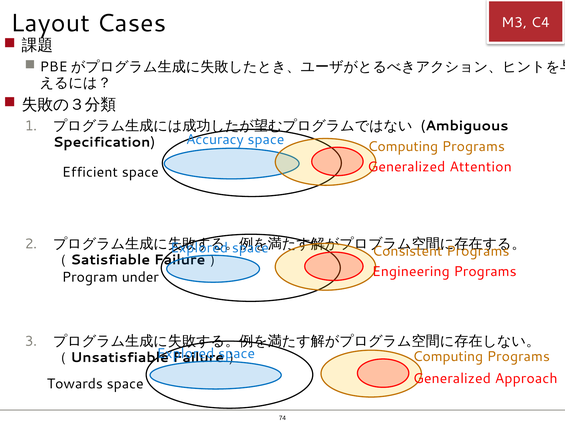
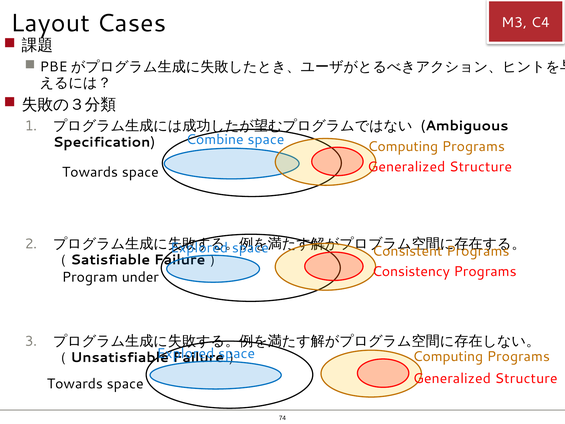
Accuracy: Accuracy -> Combine
Attention at (481, 167): Attention -> Structure
Efficient at (90, 172): Efficient -> Towards
Engineering: Engineering -> Consistency
Approach at (526, 378): Approach -> Structure
